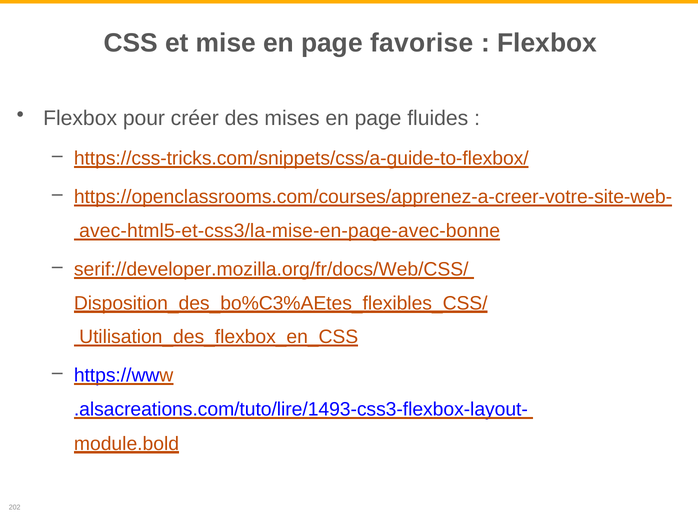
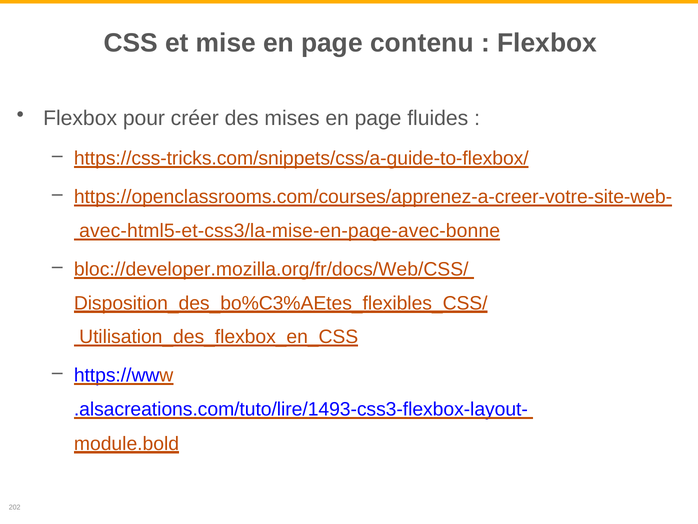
favorise: favorise -> contenu
serif://developer.mozilla.org/fr/docs/Web/CSS/: serif://developer.mozilla.org/fr/docs/Web/CSS/ -> bloc://developer.mozilla.org/fr/docs/Web/CSS/
